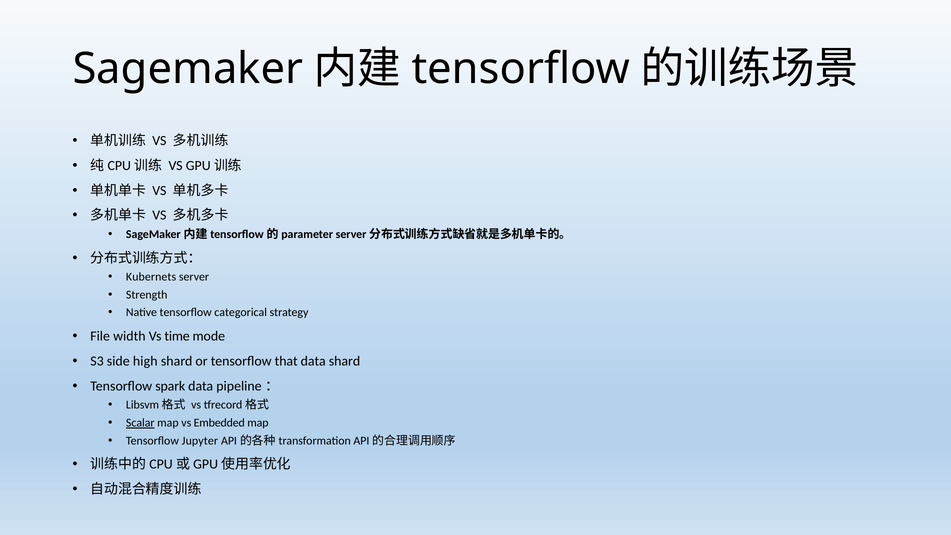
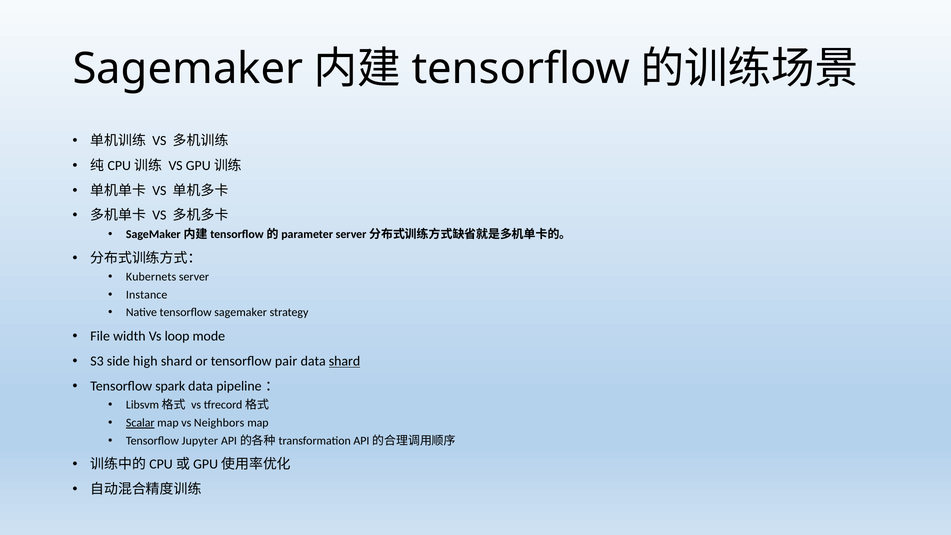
Strength: Strength -> Instance
tensorflow categorical: categorical -> sagemaker
time: time -> loop
that: that -> pair
shard at (344, 361) underline: none -> present
Embedded: Embedded -> Neighbors
